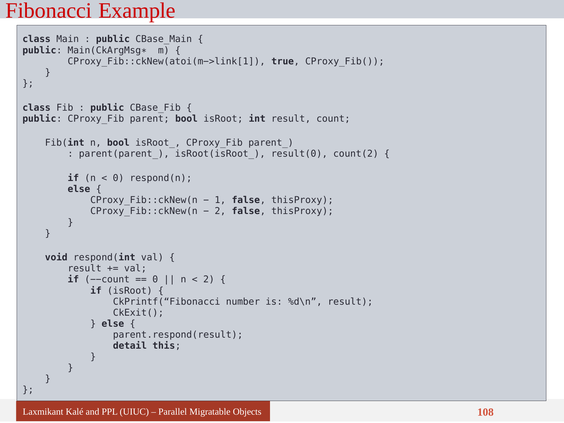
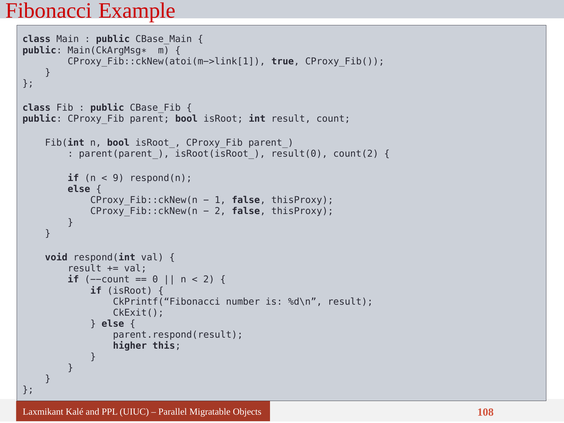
0 at (118, 178): 0 -> 9
detail: detail -> higher
